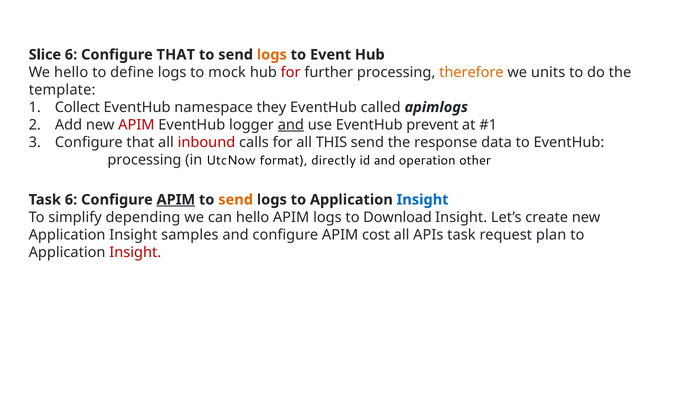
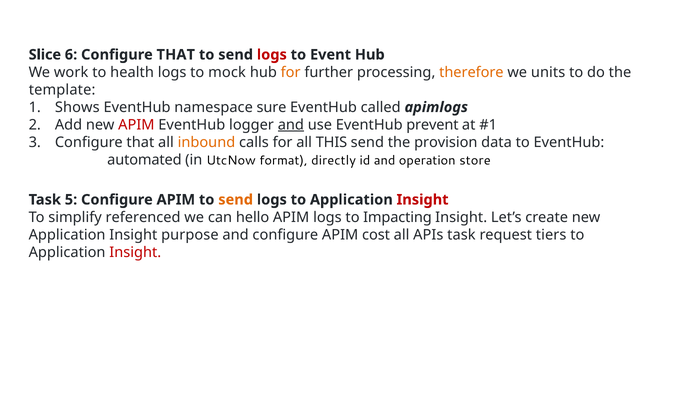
logs at (272, 55) colour: orange -> red
We hello: hello -> work
define: define -> health
for at (291, 72) colour: red -> orange
Collect: Collect -> Shows
they: they -> sure
inbound colour: red -> orange
response: response -> provision
processing at (144, 160): processing -> automated
other: other -> store
Task 6: 6 -> 5
APIM at (176, 200) underline: present -> none
Insight at (423, 200) colour: blue -> red
depending: depending -> referenced
Download: Download -> Impacting
samples: samples -> purpose
plan: plan -> tiers
